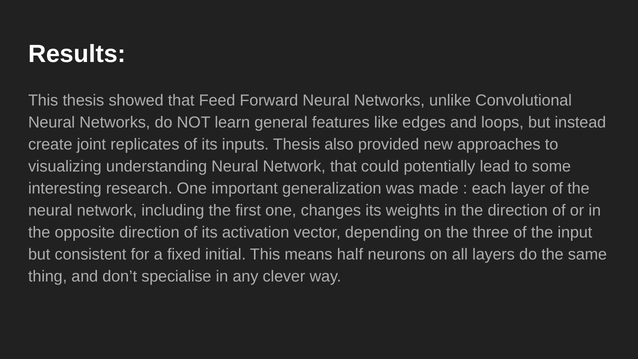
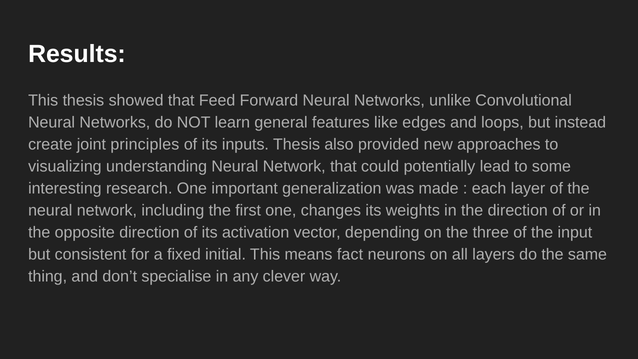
replicates: replicates -> principles
half: half -> fact
